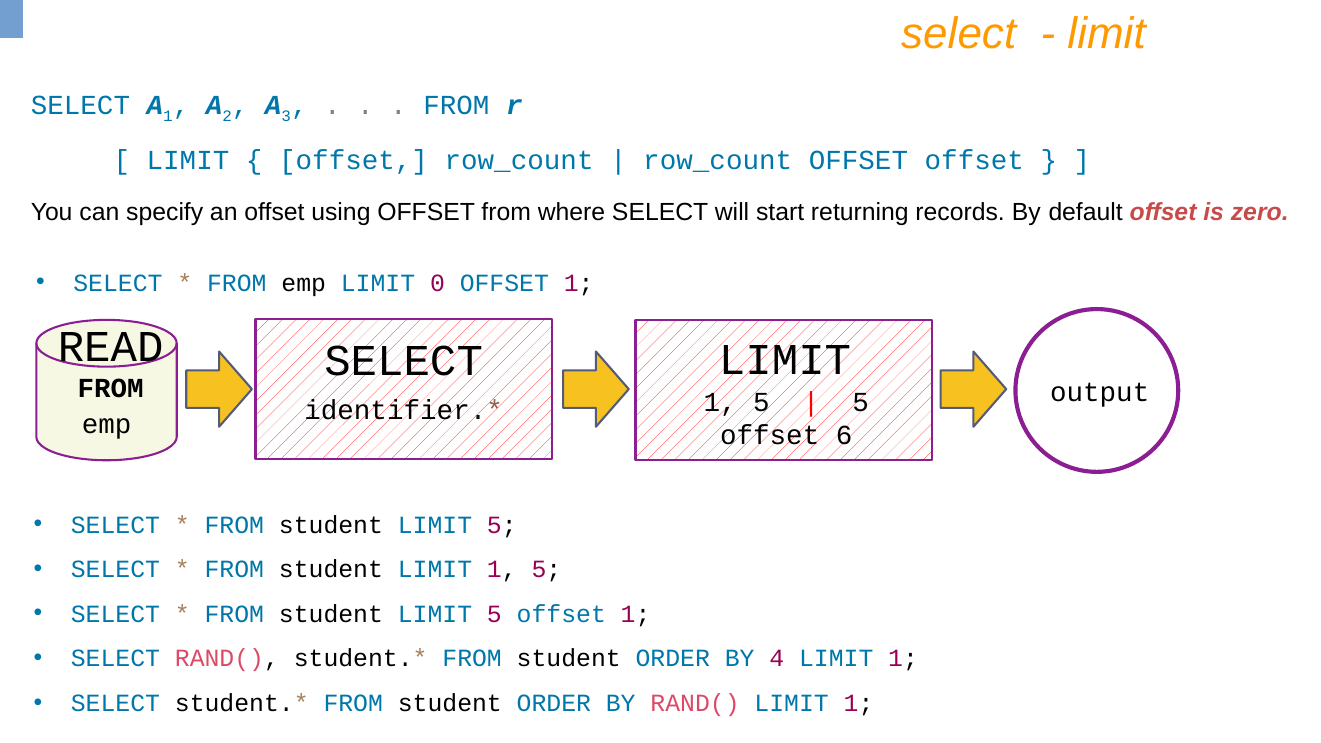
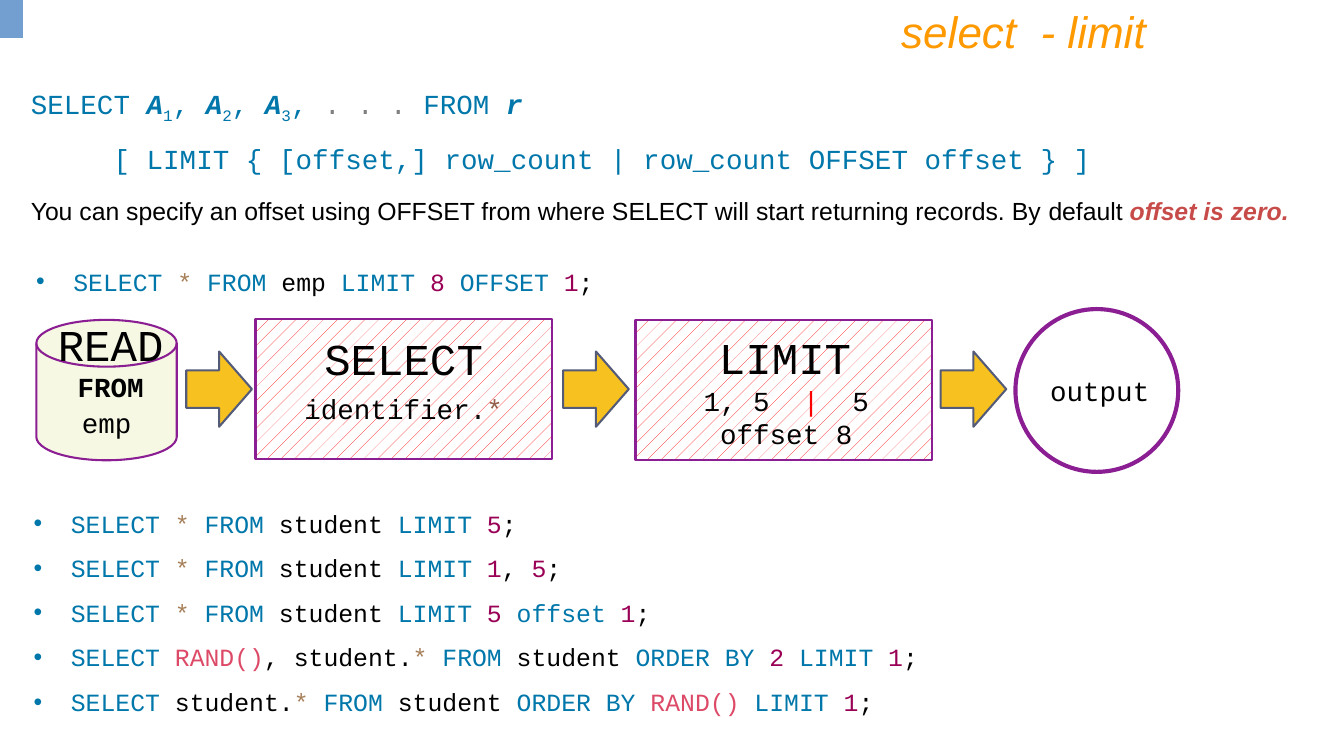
LIMIT 0: 0 -> 8
offset 6: 6 -> 8
BY 4: 4 -> 2
